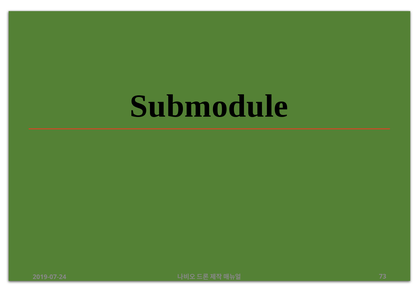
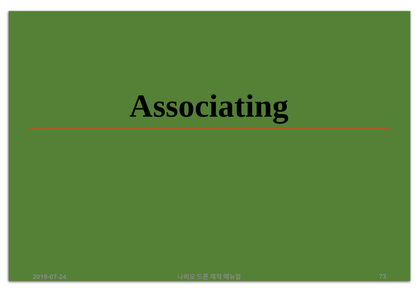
Submodule: Submodule -> Associating
